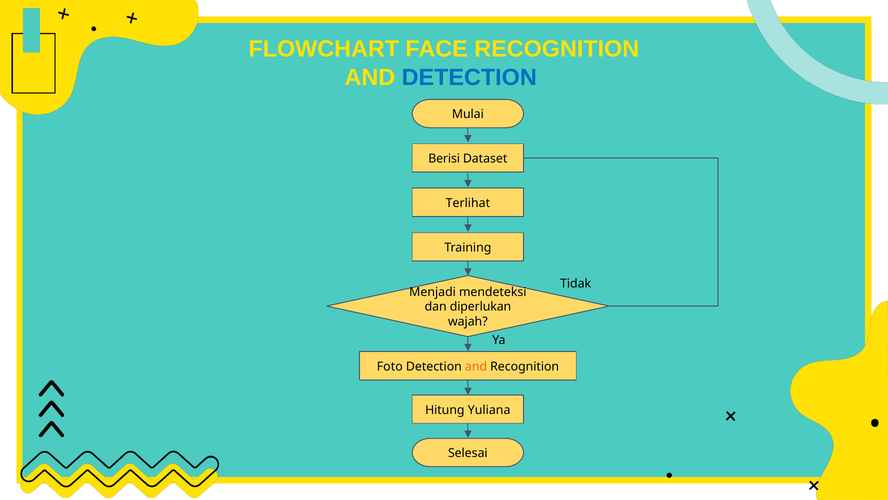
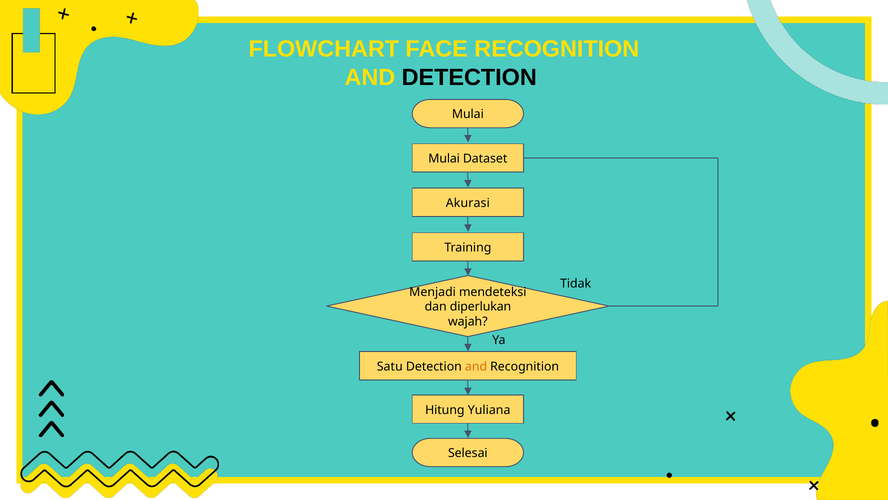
DETECTION at (469, 77) colour: blue -> black
Berisi at (444, 159): Berisi -> Mulai
Terlihat: Terlihat -> Akurasi
Foto: Foto -> Satu
